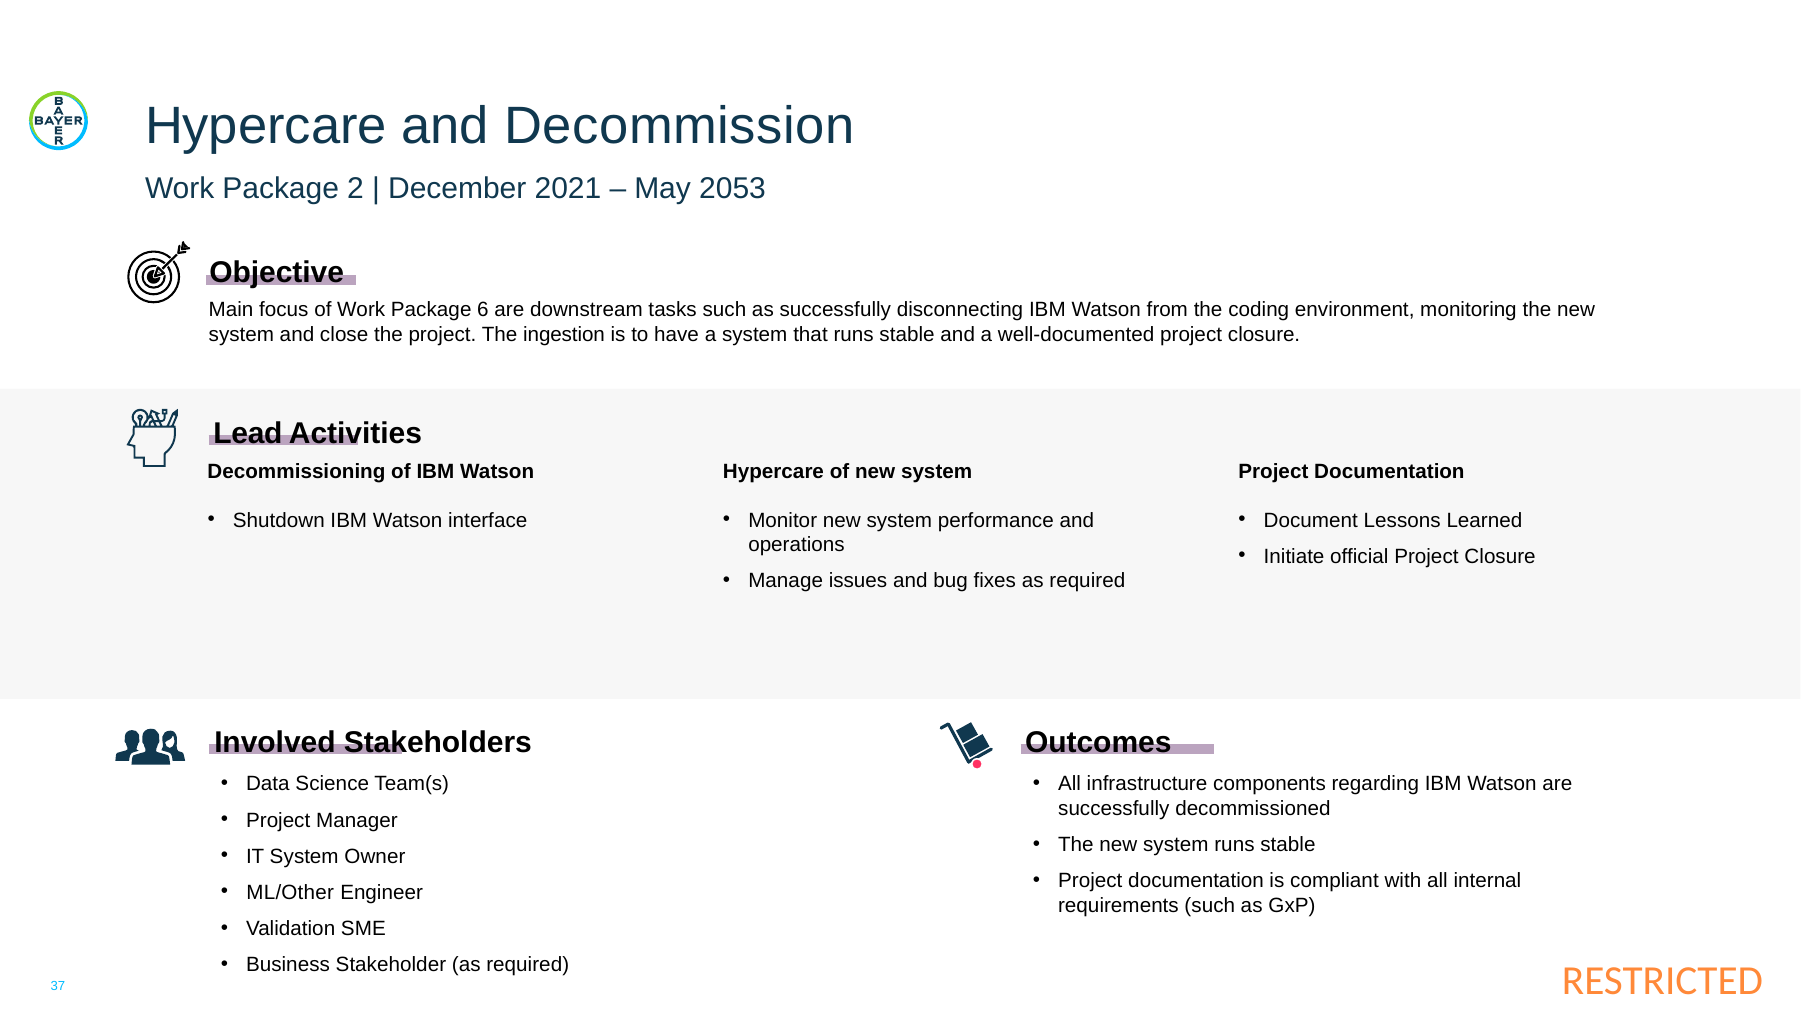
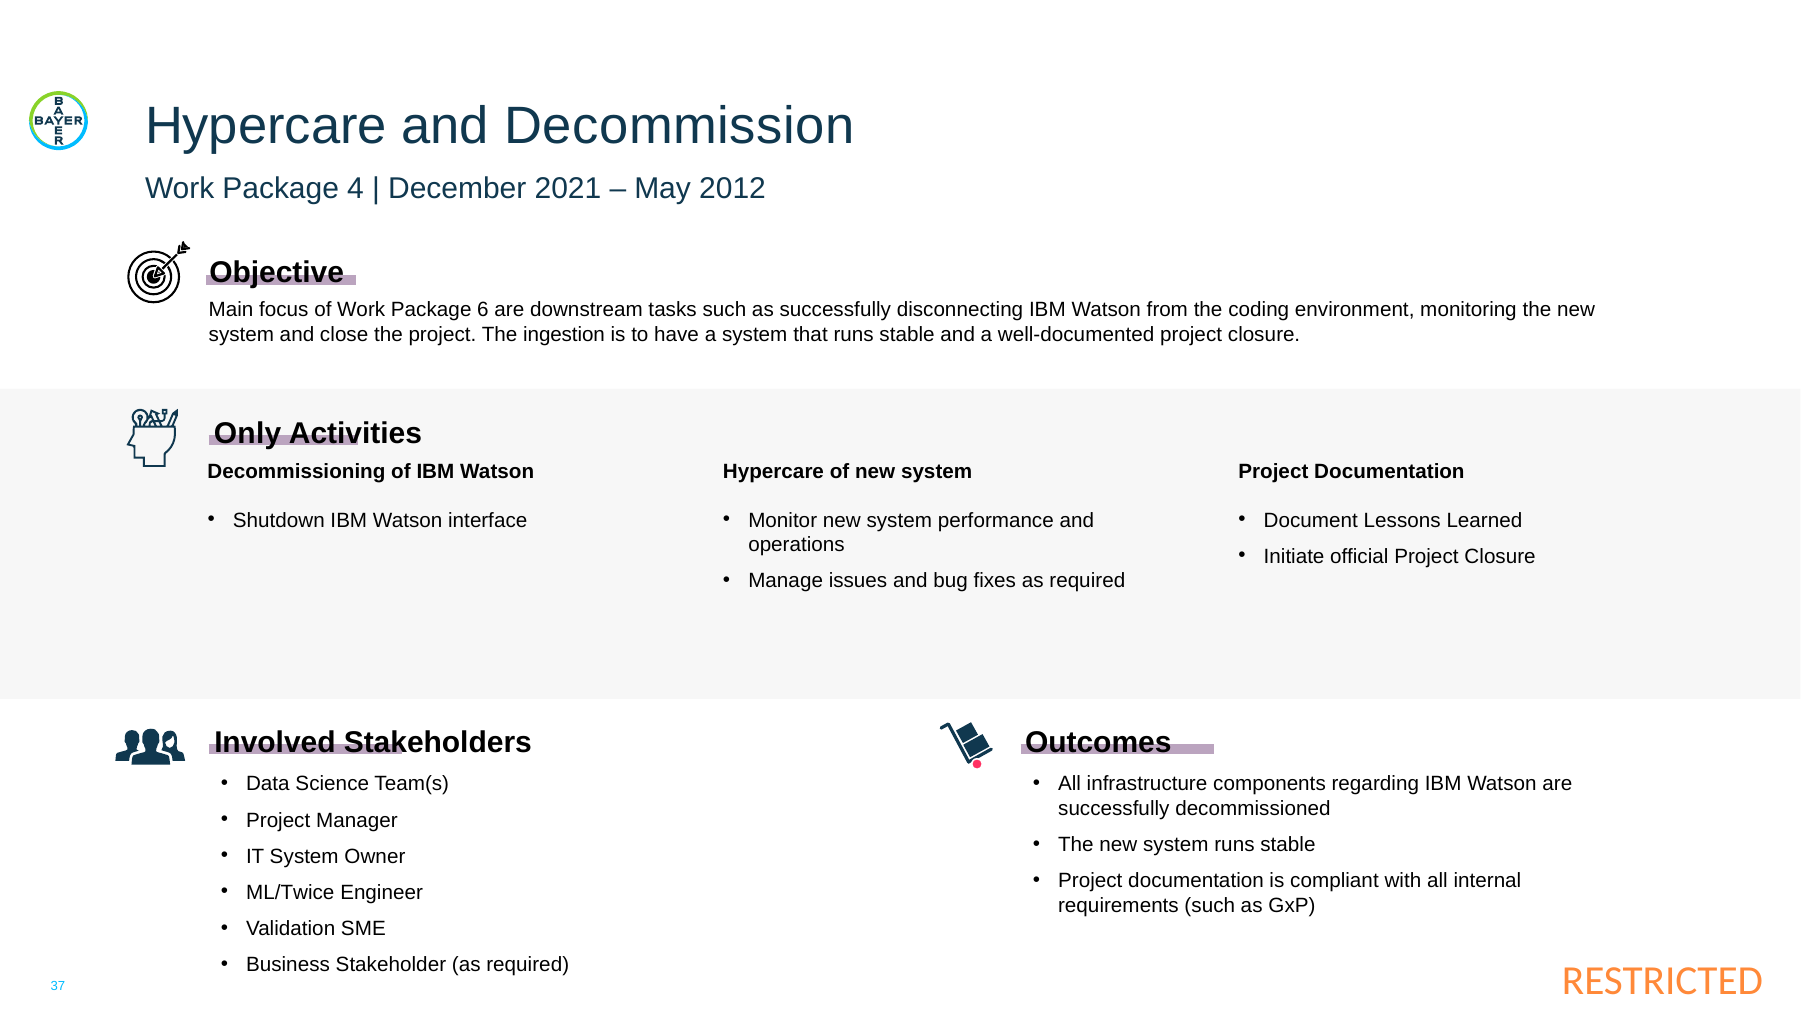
2: 2 -> 4
2053: 2053 -> 2012
Lead: Lead -> Only
ML/Other: ML/Other -> ML/Twice
